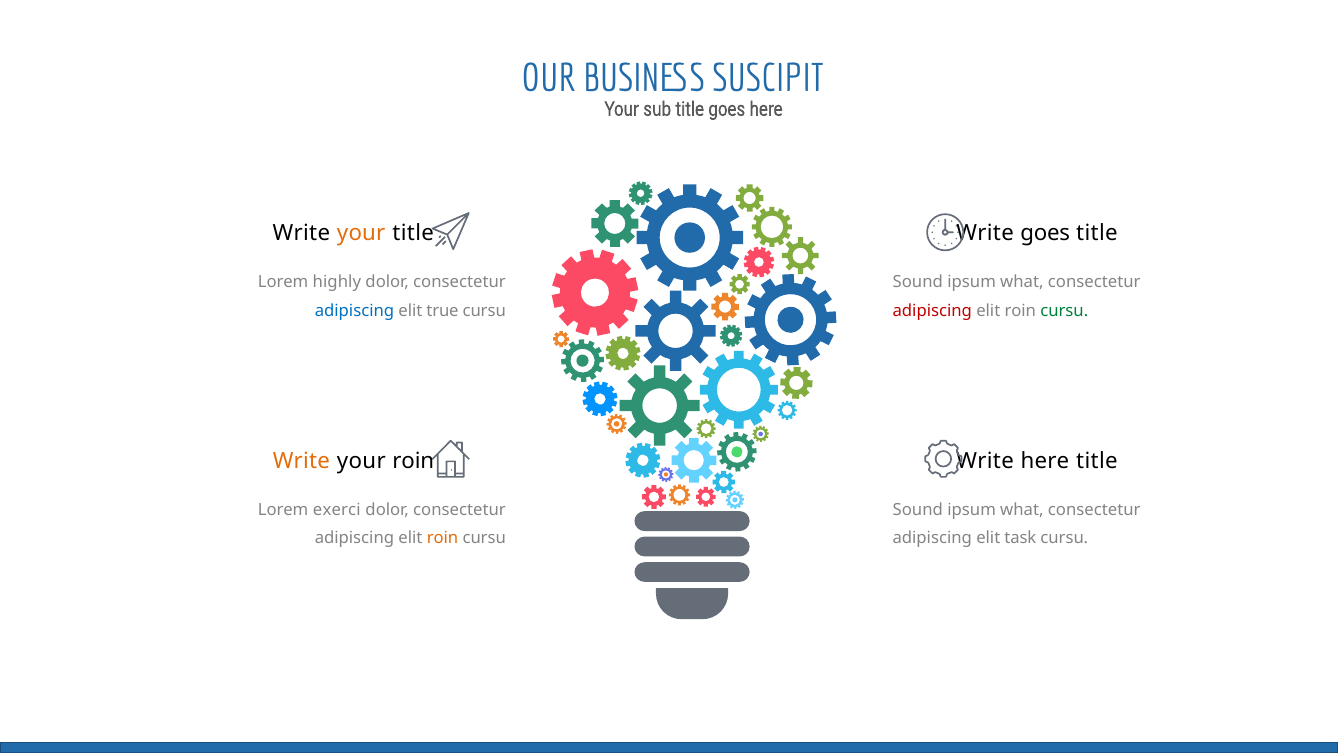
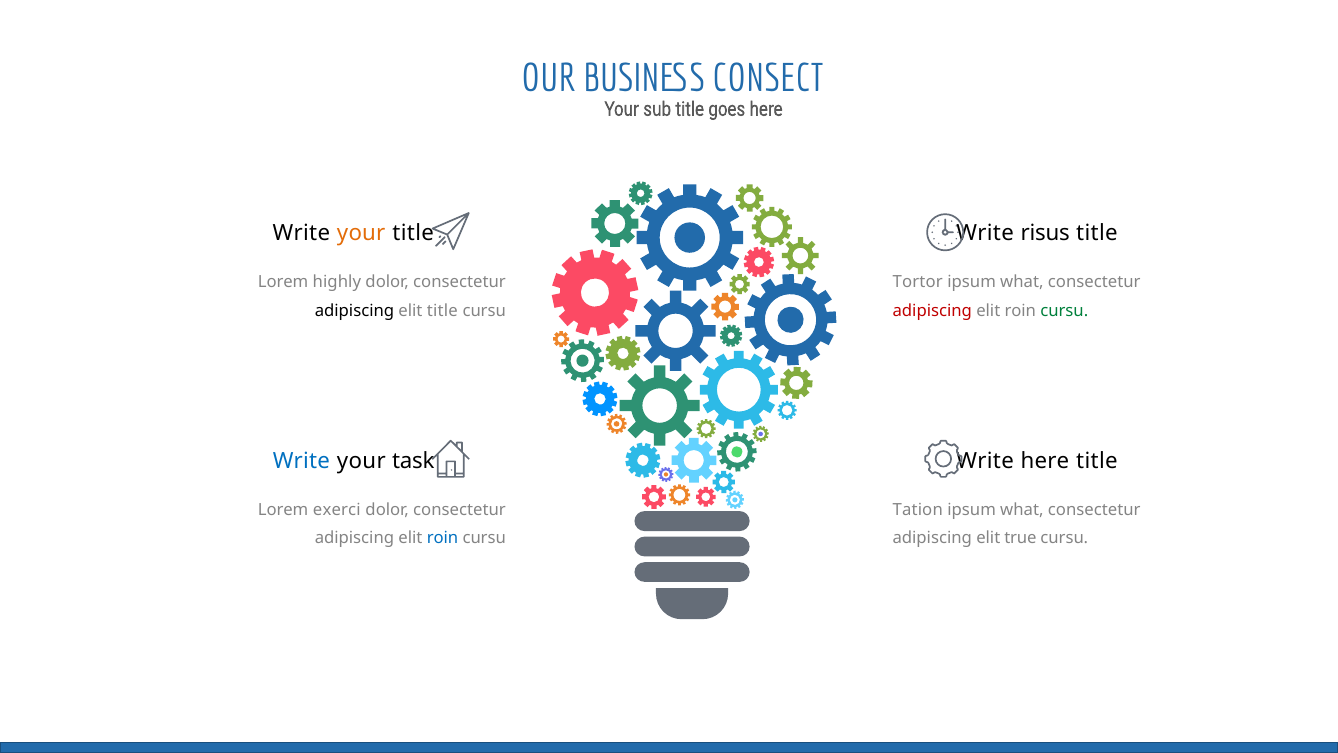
SUSCIPIT: SUSCIPIT -> CONSECT
goes at (1045, 233): goes -> risus
Sound at (918, 282): Sound -> Tortor
adipiscing at (354, 310) colour: blue -> black
elit true: true -> title
Write at (301, 461) colour: orange -> blue
your roin: roin -> task
Sound at (918, 510): Sound -> Tation
roin at (443, 538) colour: orange -> blue
task: task -> true
